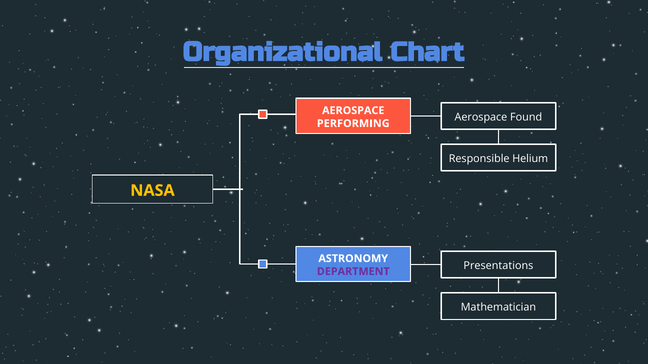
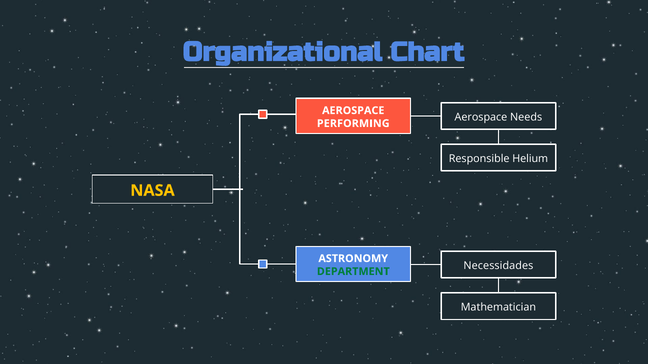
Found: Found -> Needs
Presentations: Presentations -> Necessidades
DEPARTMENT colour: purple -> green
